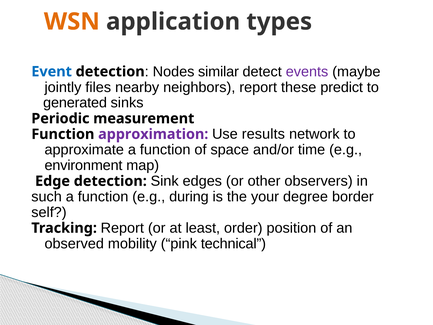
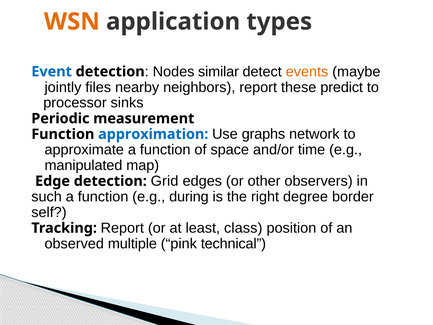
events colour: purple -> orange
generated: generated -> processor
approximation colour: purple -> blue
results: results -> graphs
environment: environment -> manipulated
Sink: Sink -> Grid
your: your -> right
order: order -> class
mobility: mobility -> multiple
